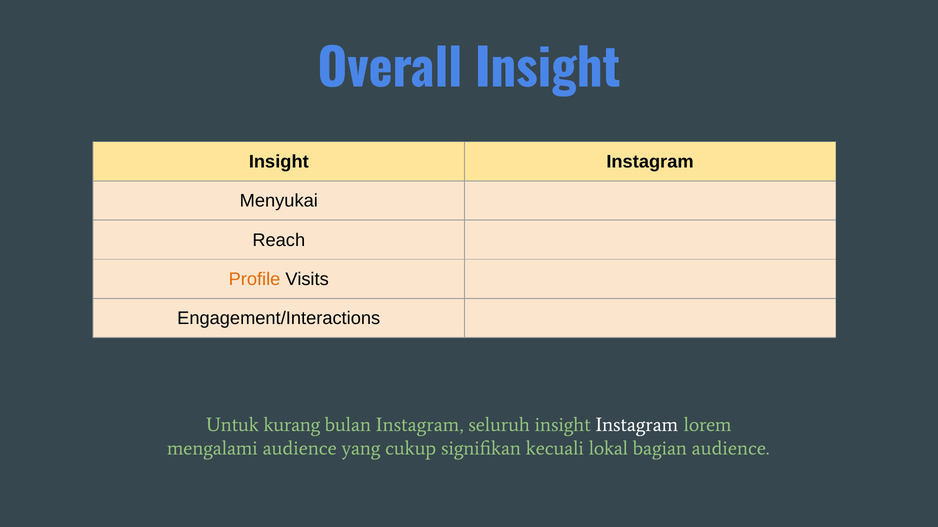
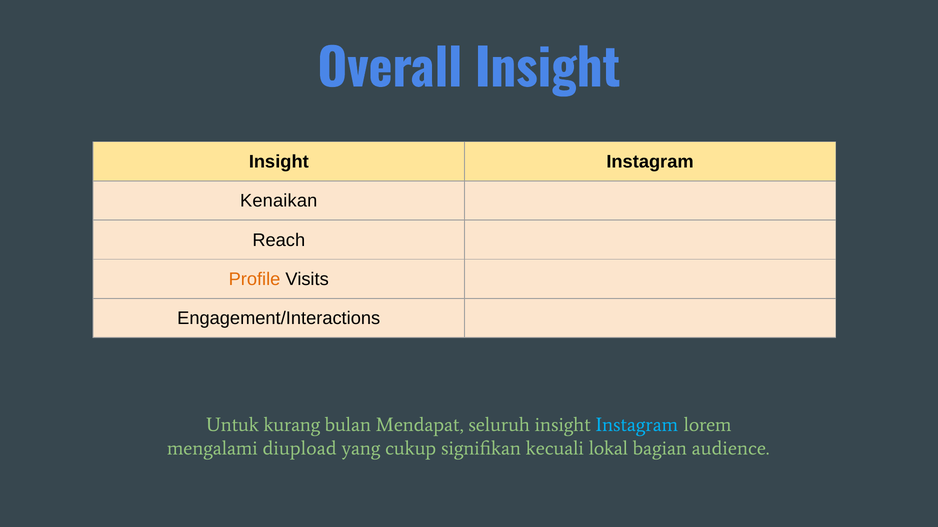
Menyukai: Menyukai -> Kenaikan
bulan Instagram: Instagram -> Mendapat
Instagram at (637, 425) colour: white -> light blue
mengalami audience: audience -> diupload
